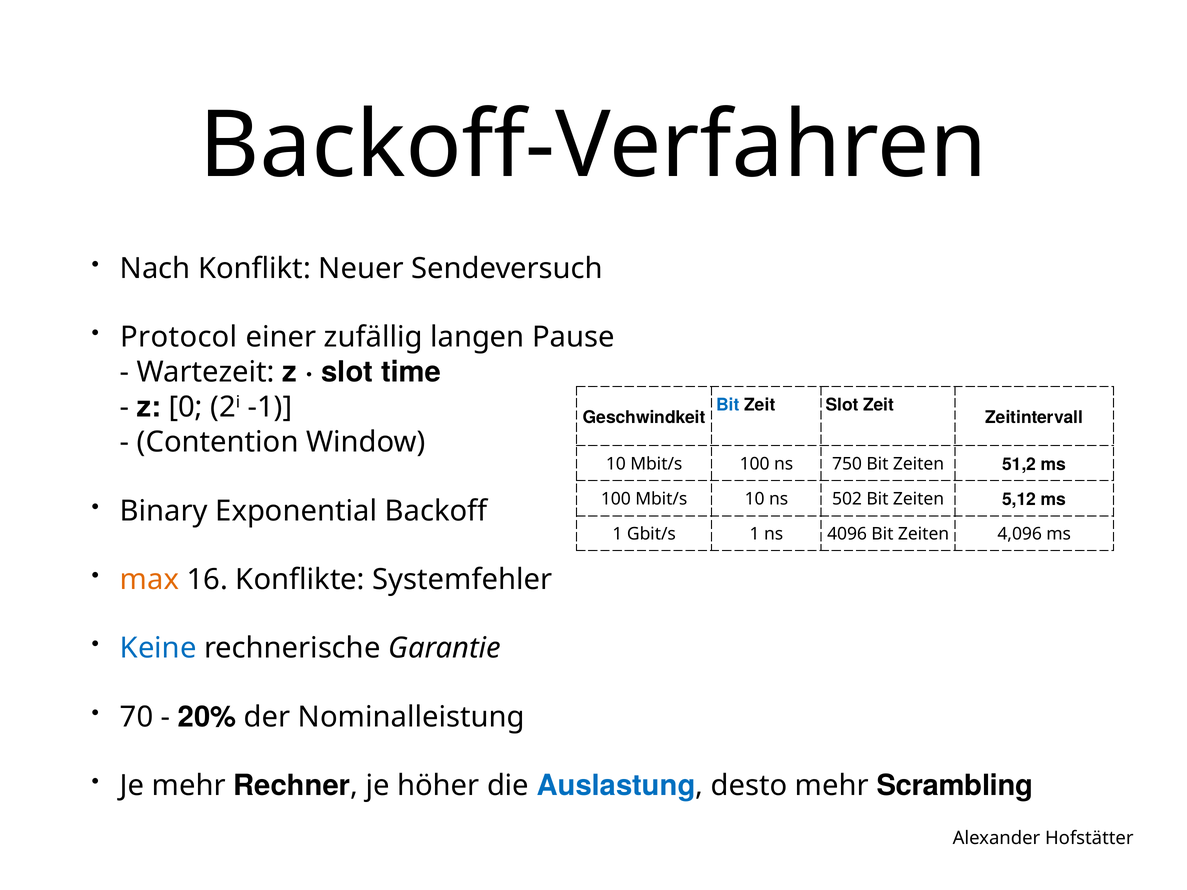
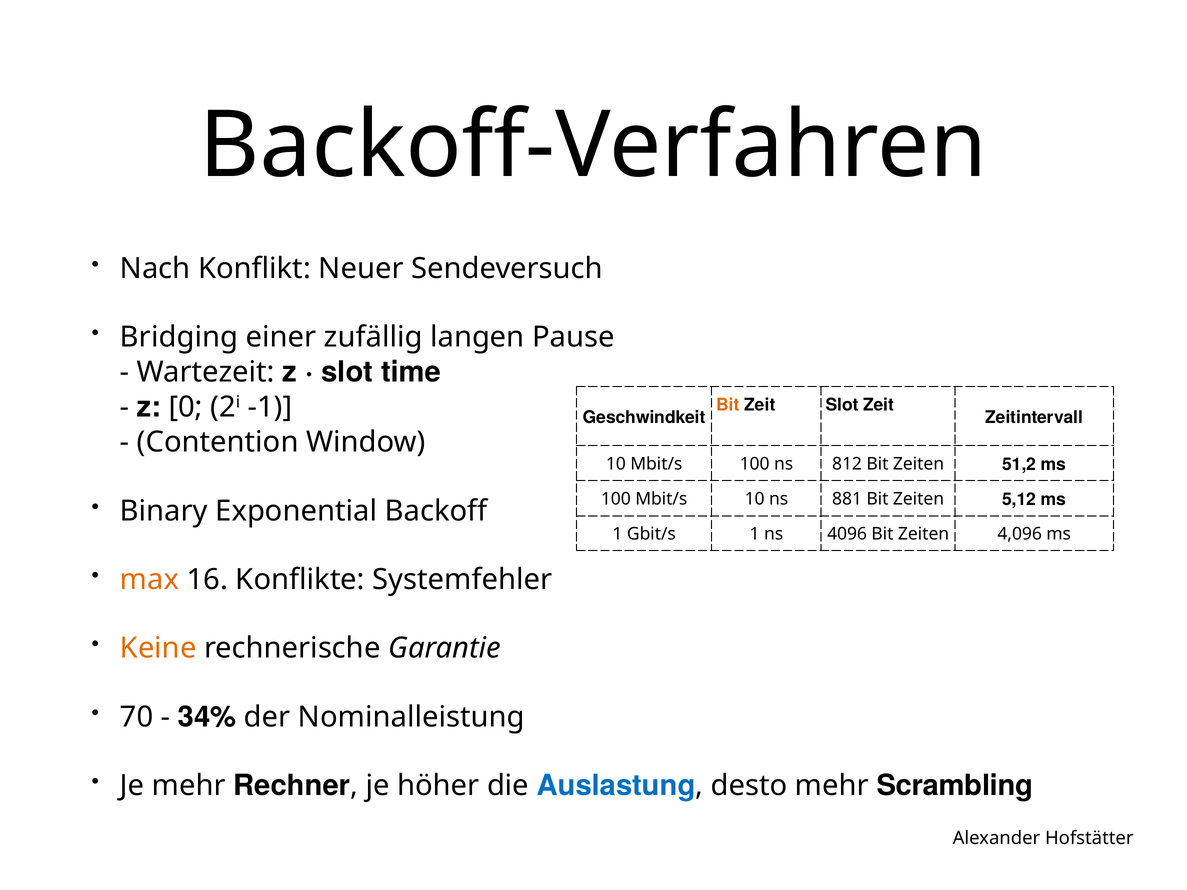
Protocol: Protocol -> Bridging
Bit at (728, 405) colour: blue -> orange
750: 750 -> 812
502: 502 -> 881
Keine colour: blue -> orange
20%: 20% -> 34%
